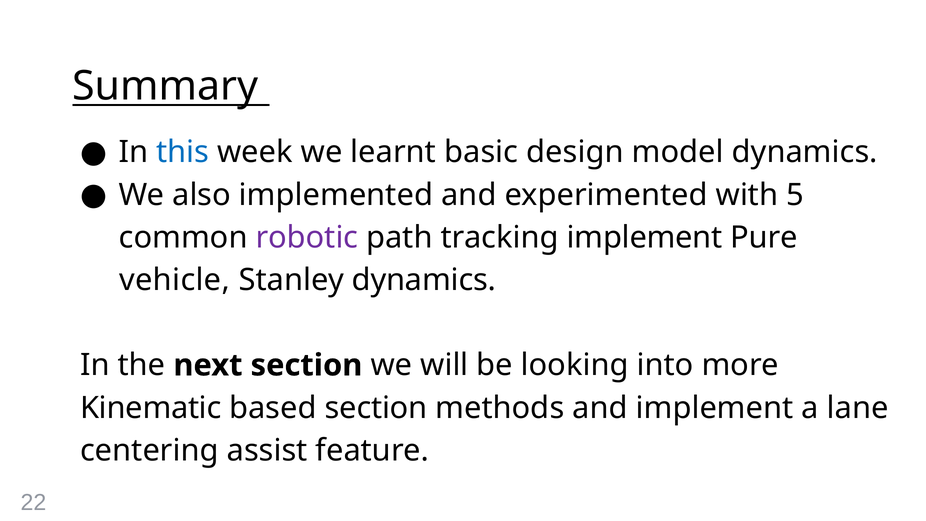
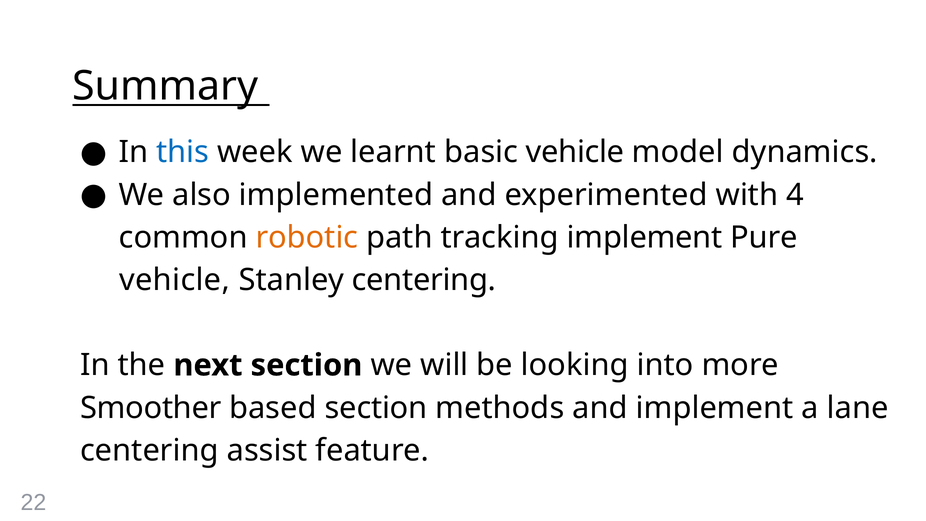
basic design: design -> vehicle
5: 5 -> 4
robotic colour: purple -> orange
Stanley dynamics: dynamics -> centering
Kinematic: Kinematic -> Smoother
